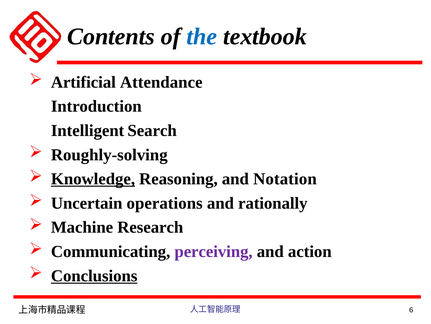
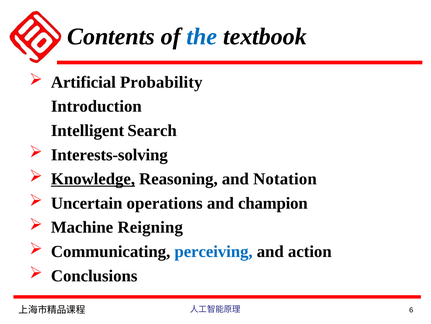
Attendance: Attendance -> Probability
Roughly-solving: Roughly-solving -> Interests-solving
rationally: rationally -> champion
Research: Research -> Reigning
perceiving colour: purple -> blue
Conclusions underline: present -> none
